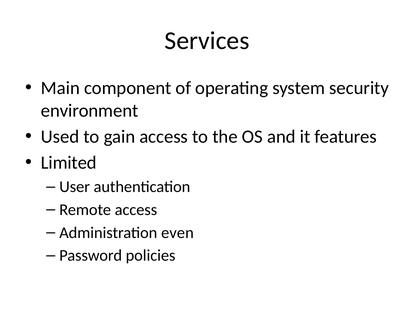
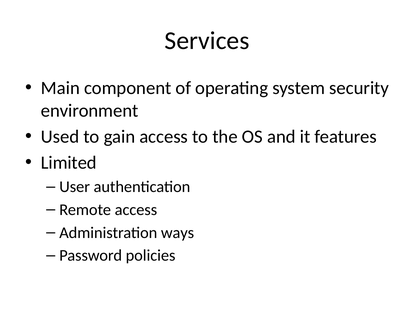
even: even -> ways
